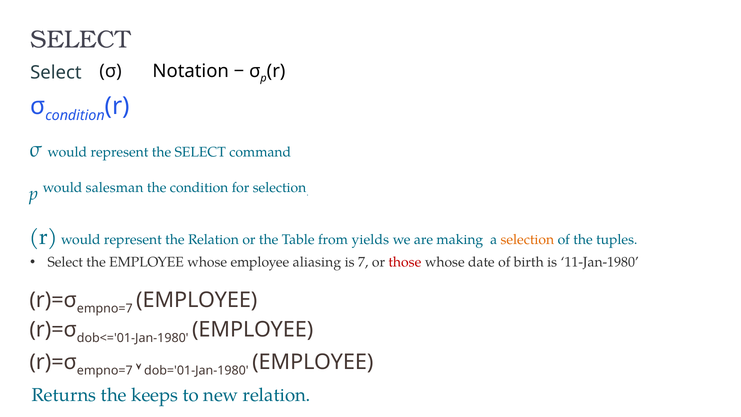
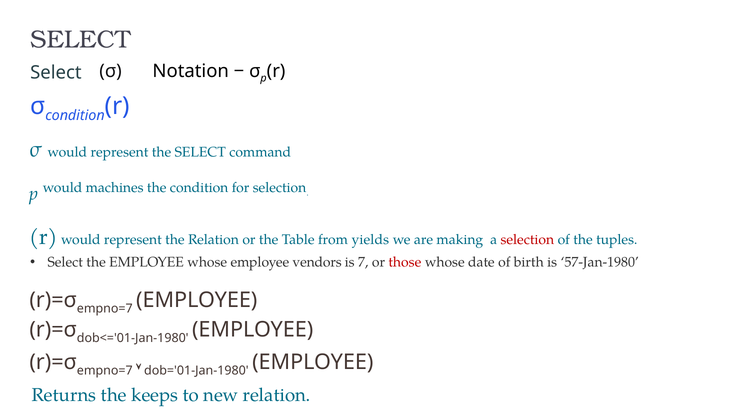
salesman: salesman -> machines
selection at (527, 239) colour: orange -> red
aliasing: aliasing -> vendors
11-Jan-1980: 11-Jan-1980 -> 57-Jan-1980
